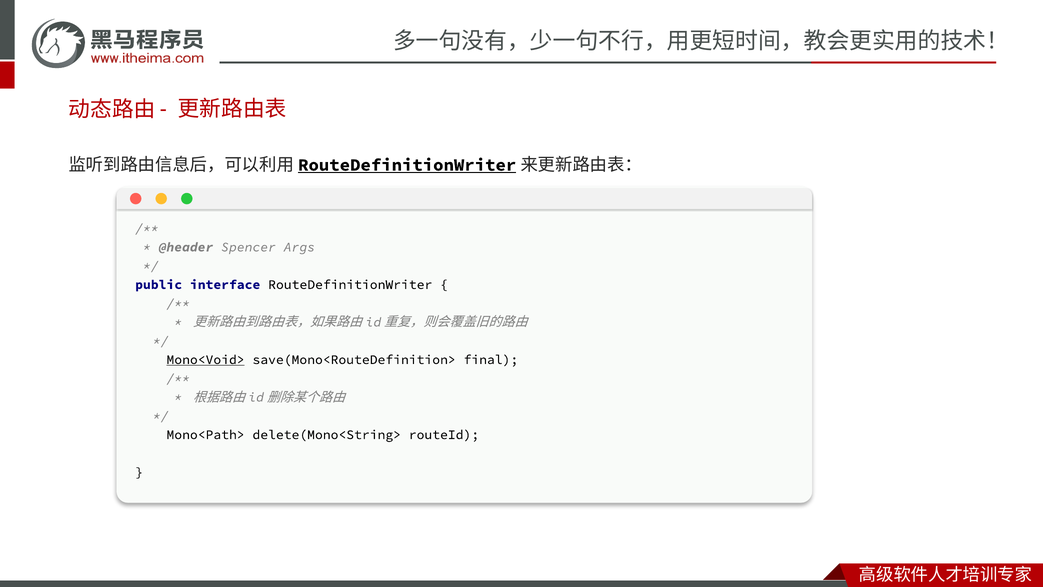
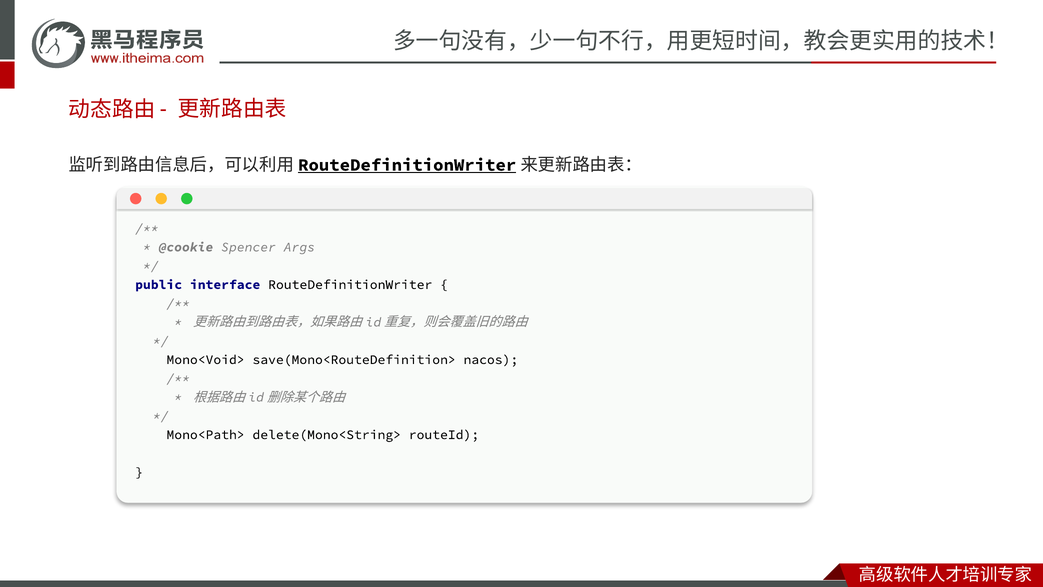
@header: @header -> @cookie
Mono<Void> underline: present -> none
final: final -> nacos
